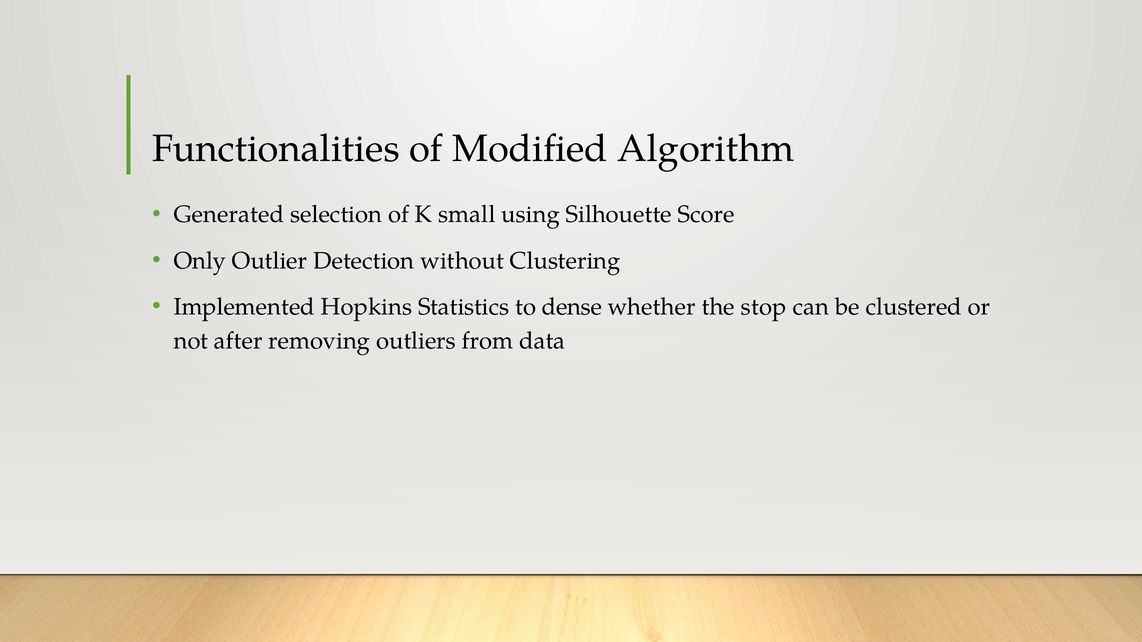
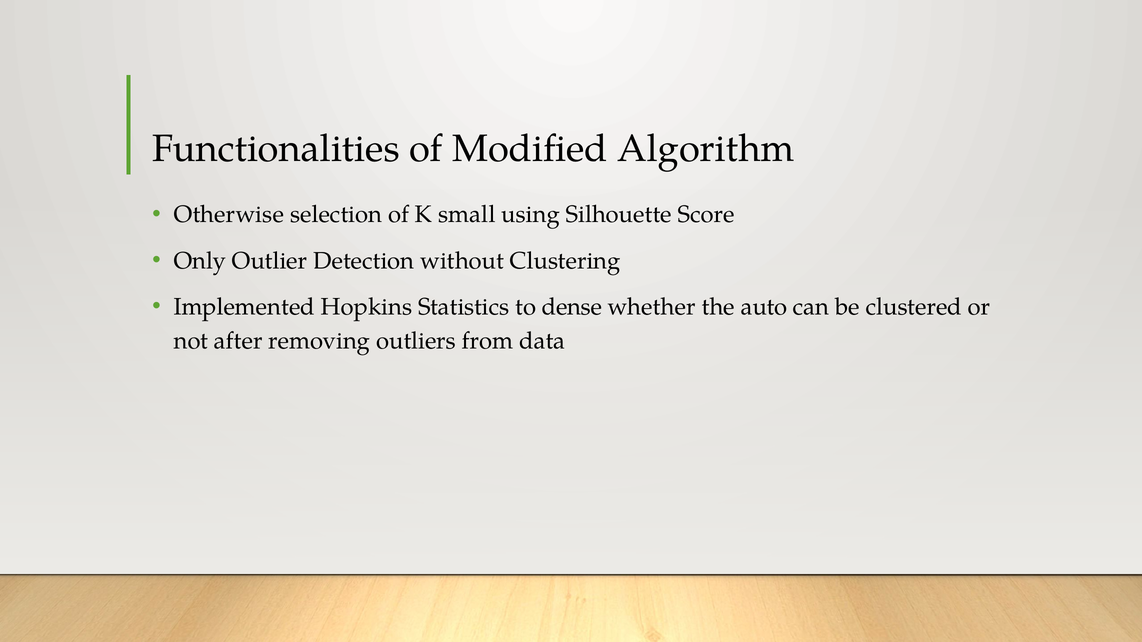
Generated: Generated -> Otherwise
stop: stop -> auto
